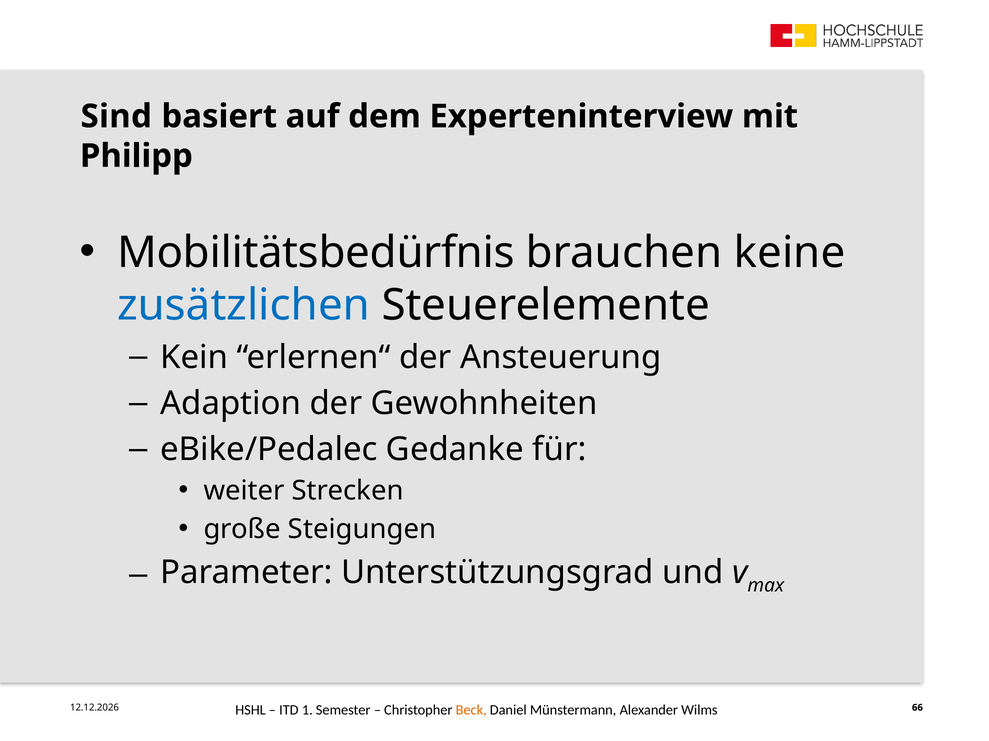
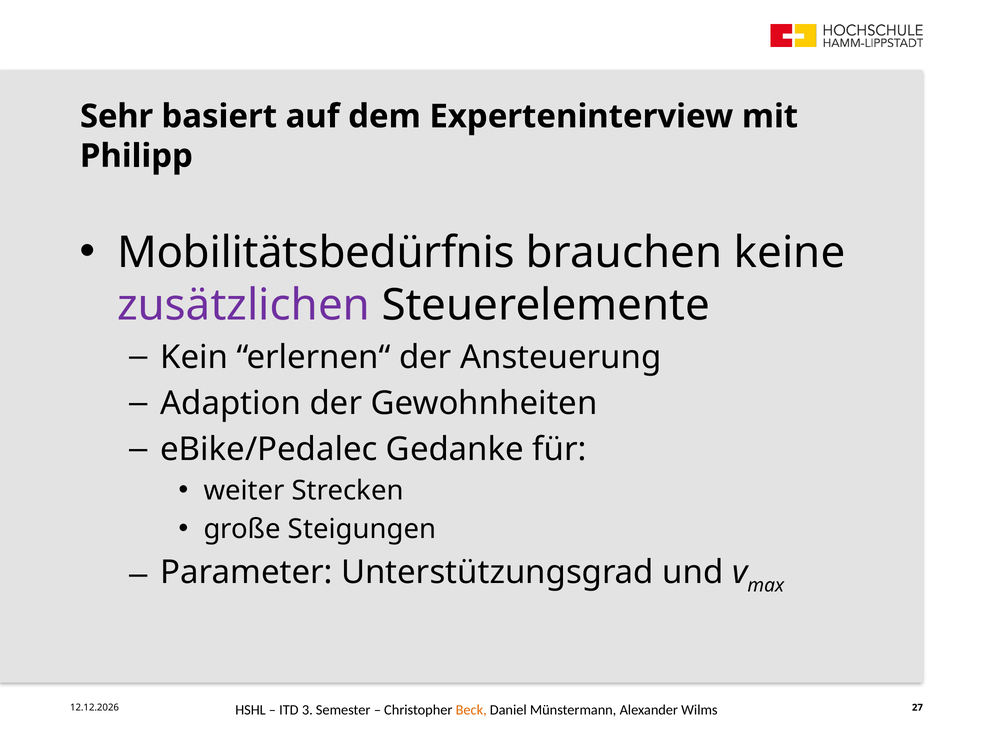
Sind: Sind -> Sehr
zusätzlichen colour: blue -> purple
1: 1 -> 3
66: 66 -> 27
